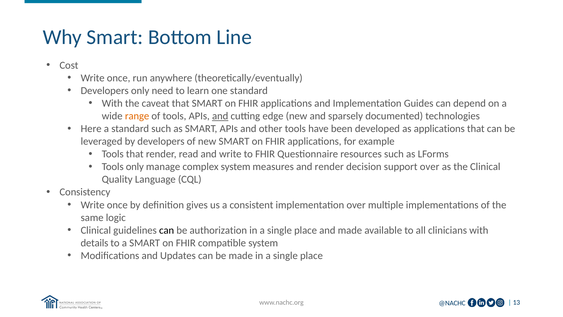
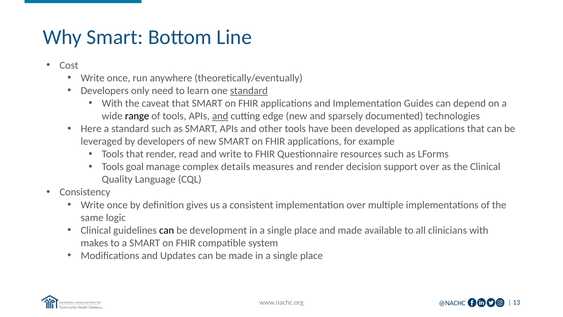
standard at (249, 91) underline: none -> present
range colour: orange -> black
Tools only: only -> goal
complex system: system -> details
authorization: authorization -> development
details: details -> makes
